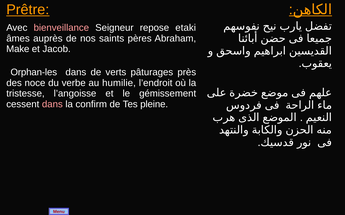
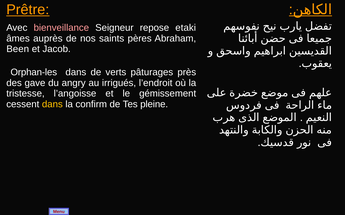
Make: Make -> Been
noce: noce -> gave
verbe: verbe -> angry
humilie: humilie -> irrigués
dans at (52, 104) colour: pink -> yellow
